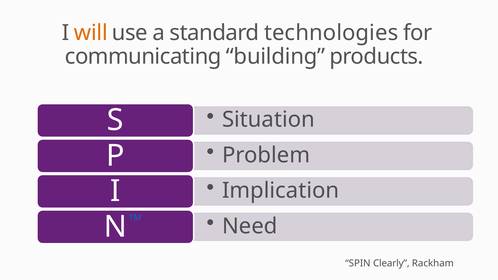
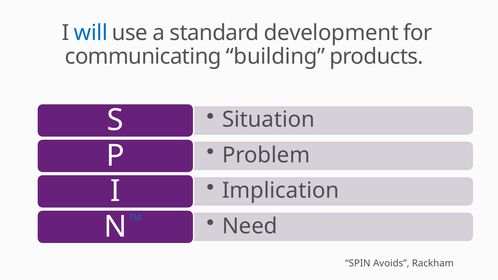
will colour: orange -> blue
technologies: technologies -> development
Clearly: Clearly -> Avoids
